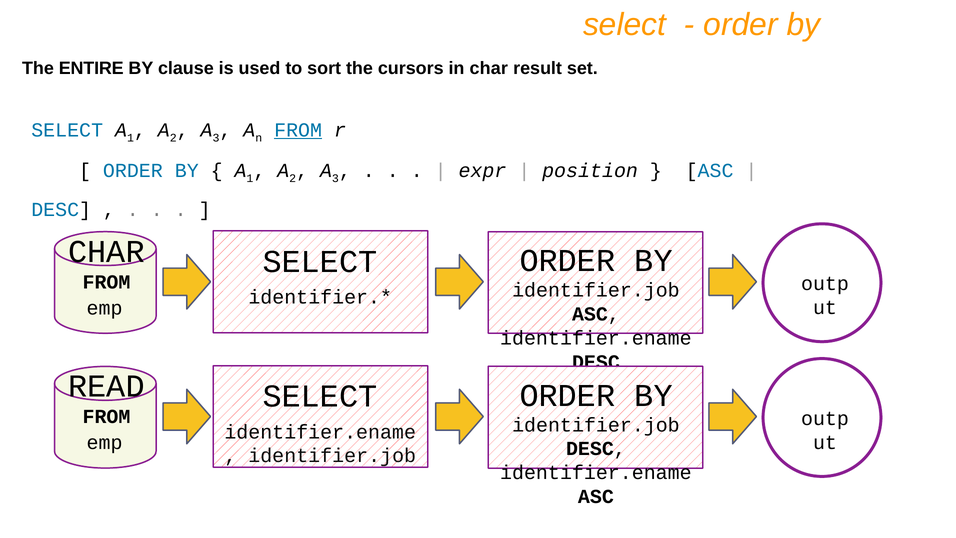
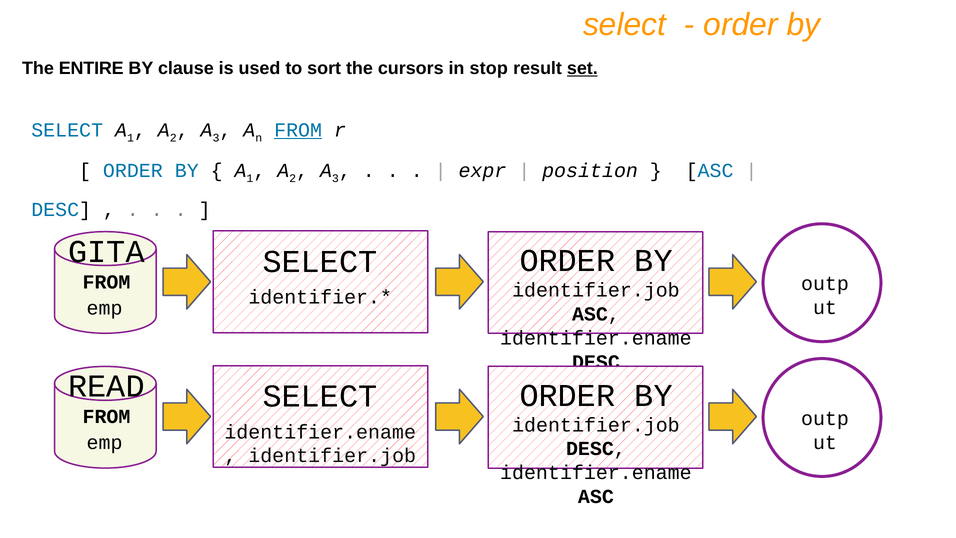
in char: char -> stop
set underline: none -> present
CHAR at (106, 252): CHAR -> GITA
